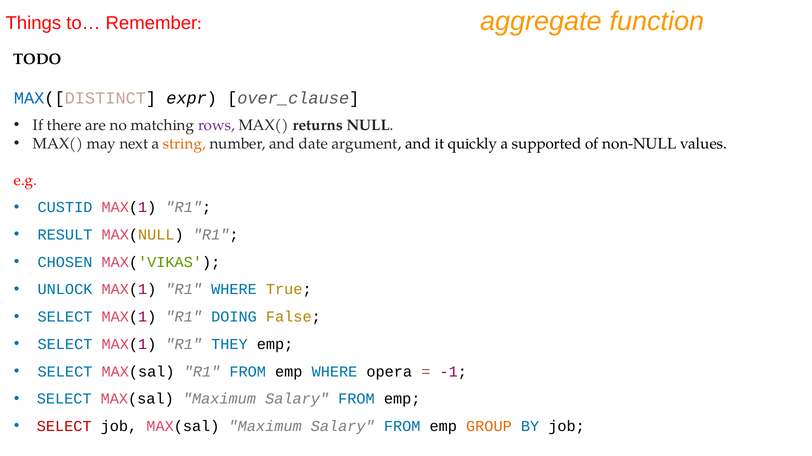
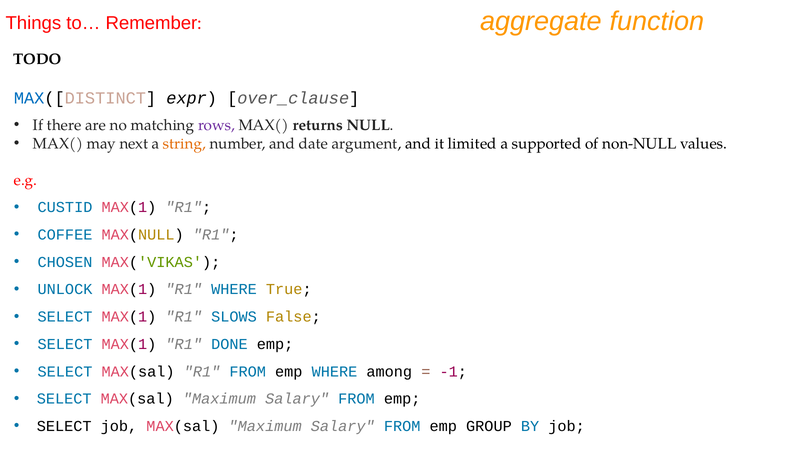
quickly: quickly -> limited
RESULT: RESULT -> COFFEE
DOING: DOING -> SLOWS
THEY: THEY -> DONE
opera: opera -> among
SELECT at (64, 427) colour: red -> black
GROUP colour: orange -> black
